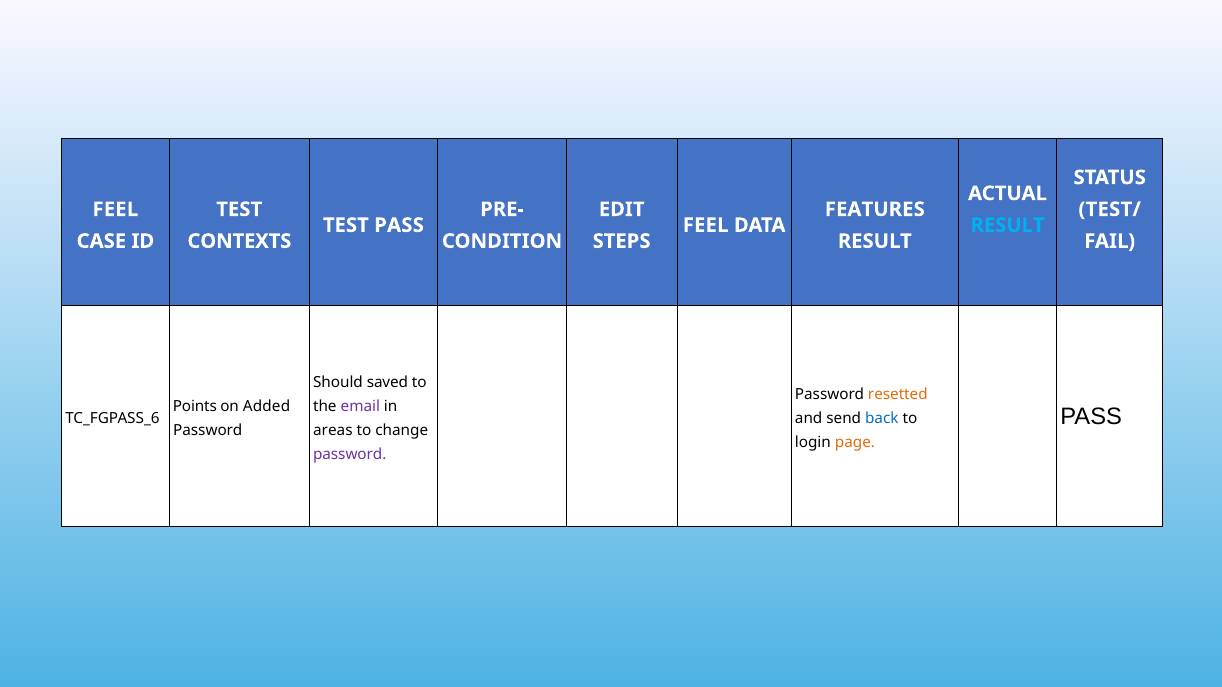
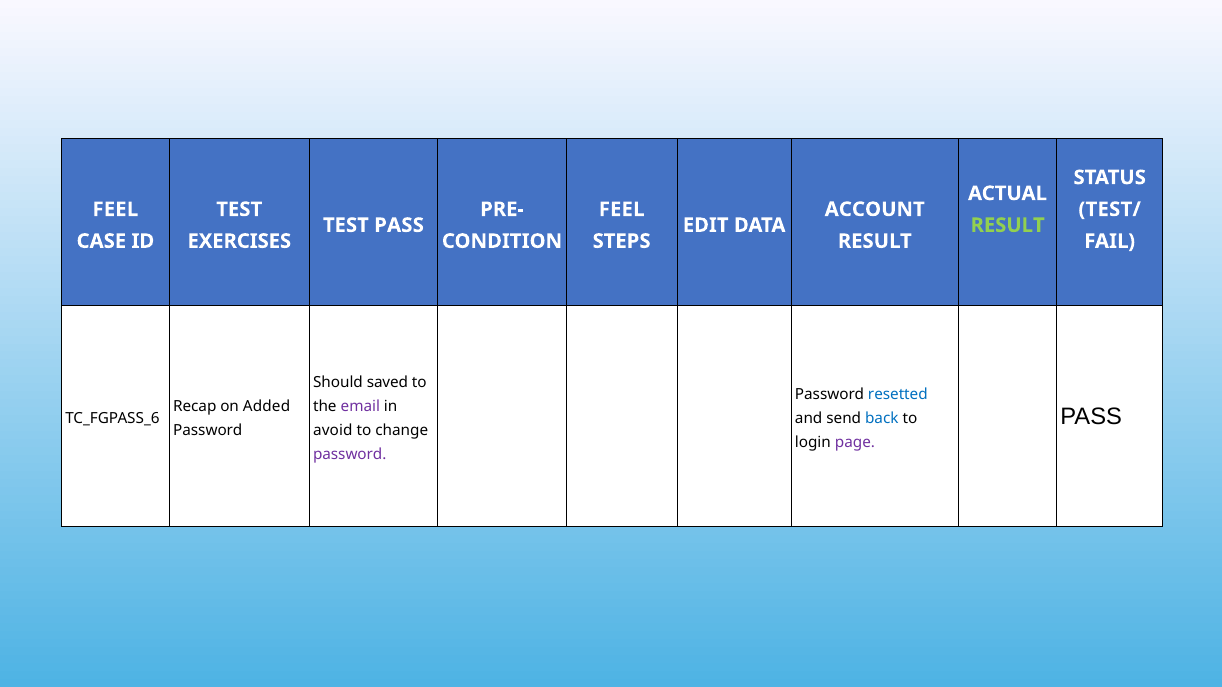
EDIT at (622, 209): EDIT -> FEEL
FEATURES: FEATURES -> ACCOUNT
FEEL at (706, 225): FEEL -> EDIT
RESULT at (1008, 225) colour: light blue -> light green
CONTEXTS: CONTEXTS -> EXERCISES
resetted colour: orange -> blue
Points: Points -> Recap
areas: areas -> avoid
page colour: orange -> purple
